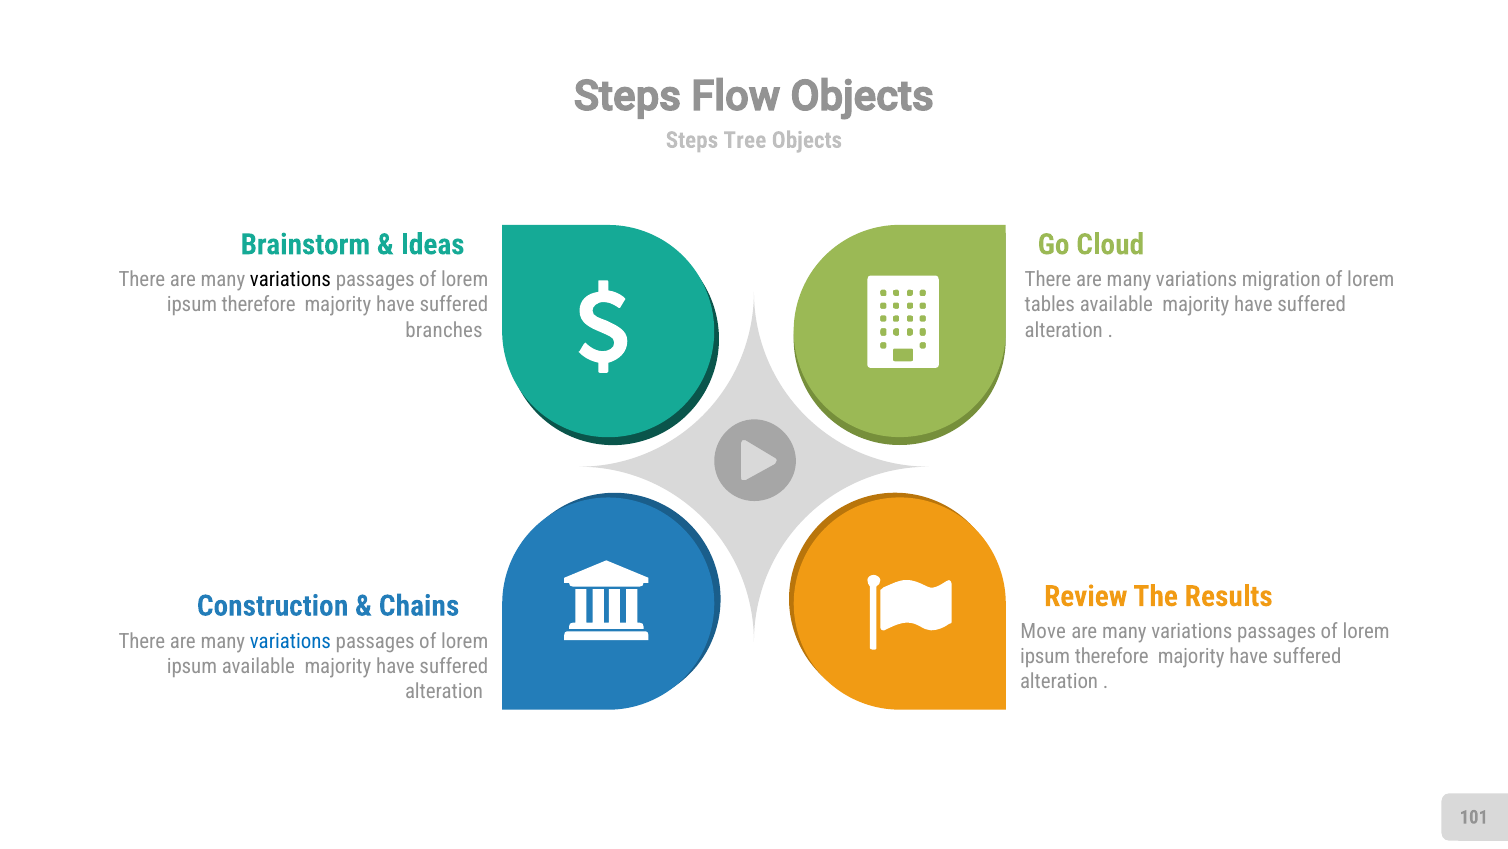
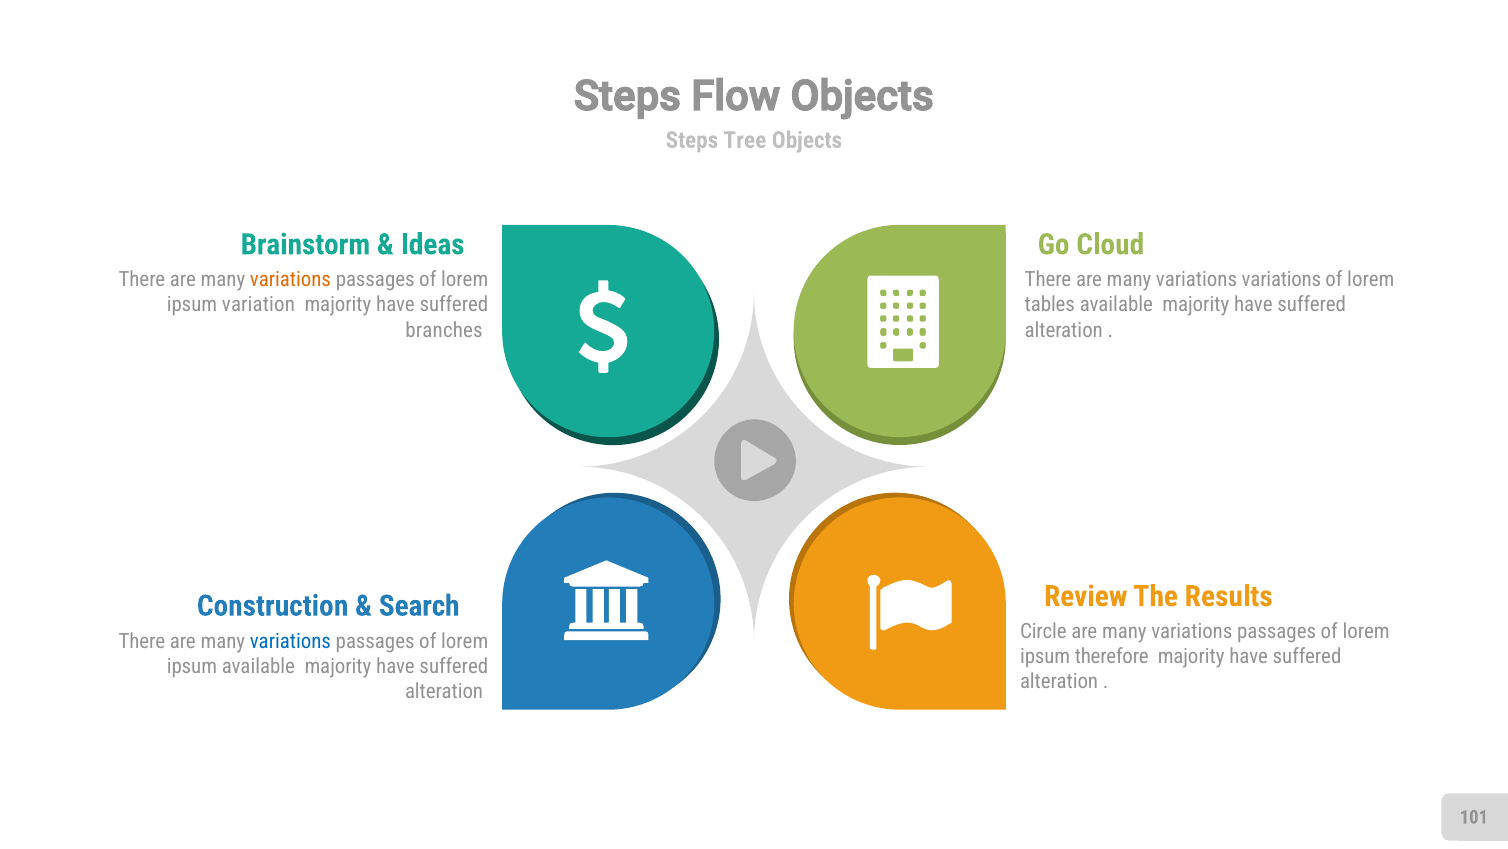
variations at (290, 280) colour: black -> orange
variations migration: migration -> variations
therefore at (259, 305): therefore -> variation
Chains: Chains -> Search
Move: Move -> Circle
